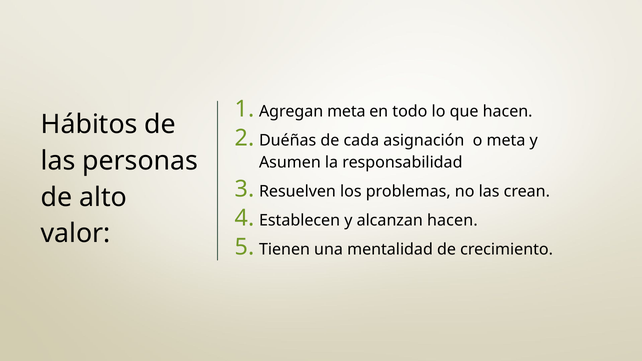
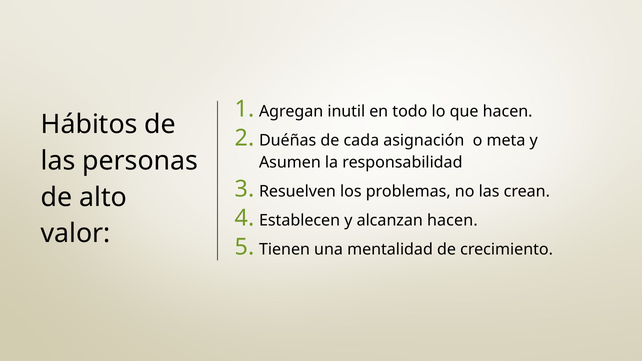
Agregan meta: meta -> inutil
